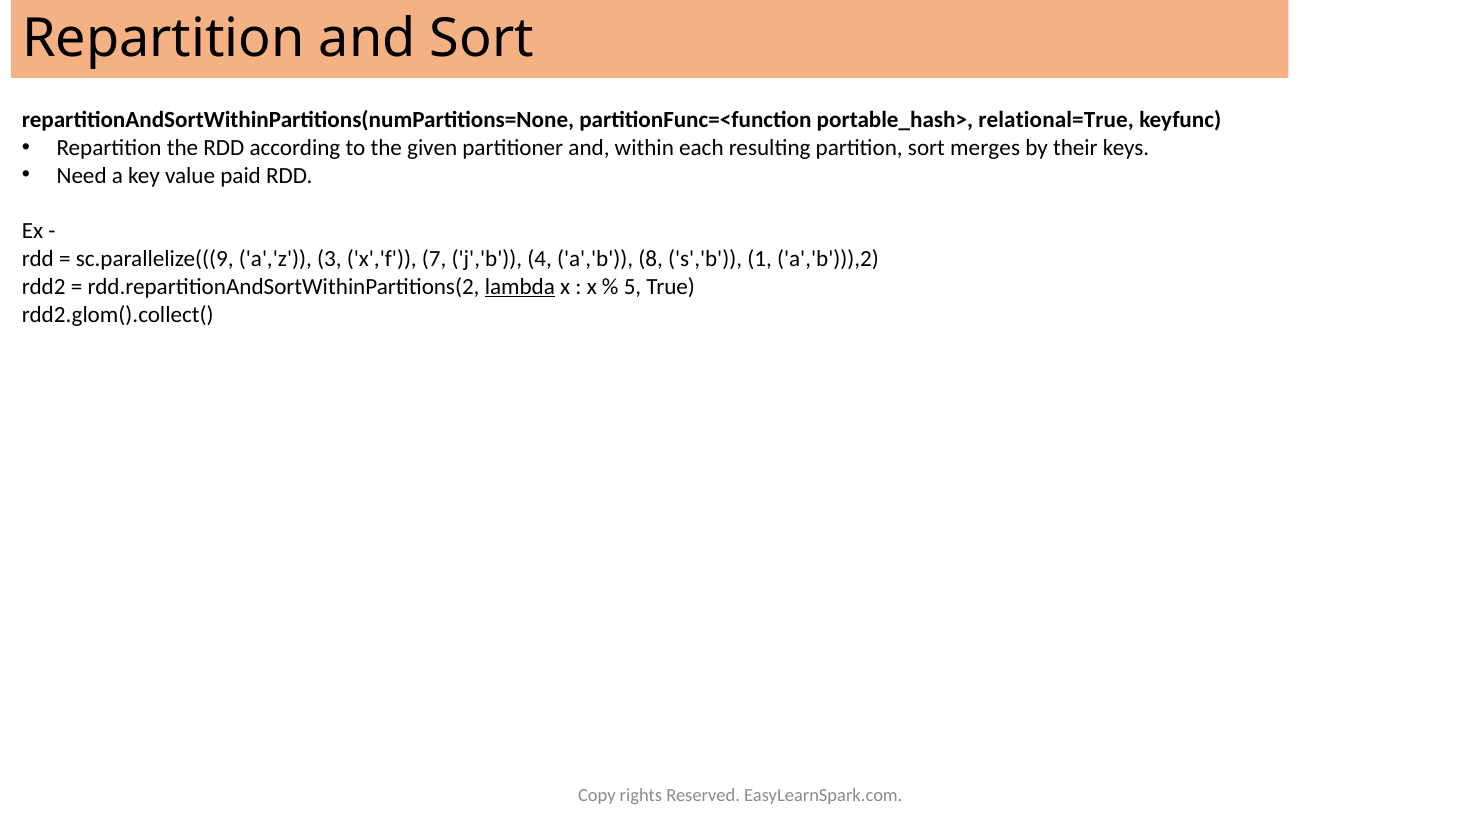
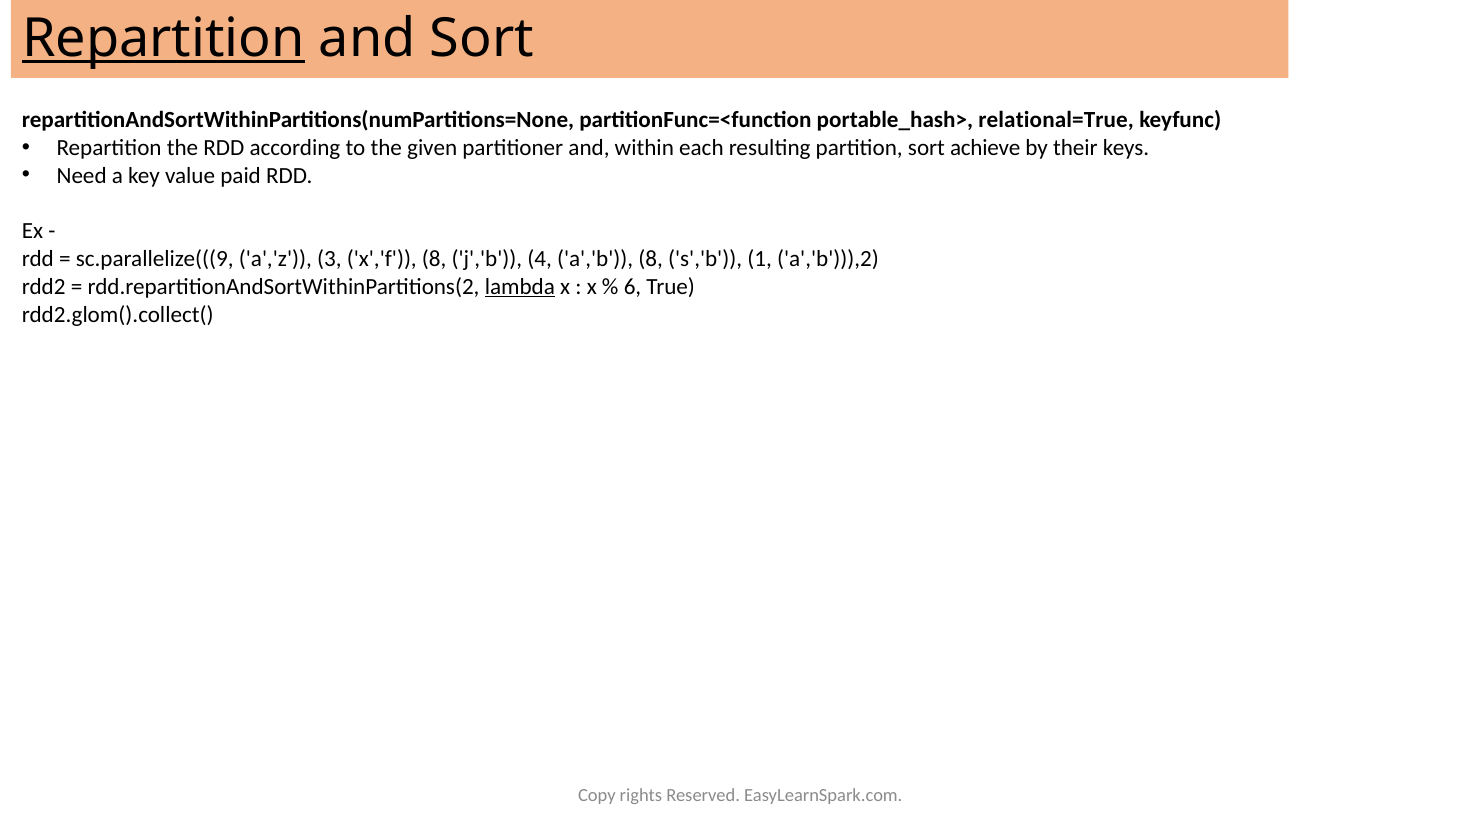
Repartition at (163, 39) underline: none -> present
merges: merges -> achieve
x','f 7: 7 -> 8
5: 5 -> 6
